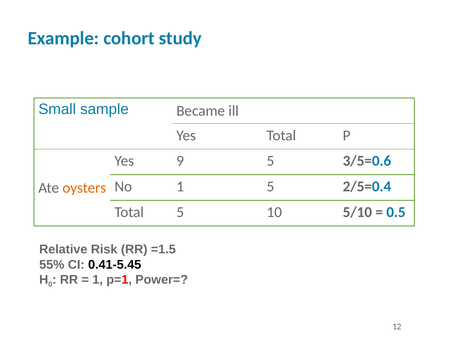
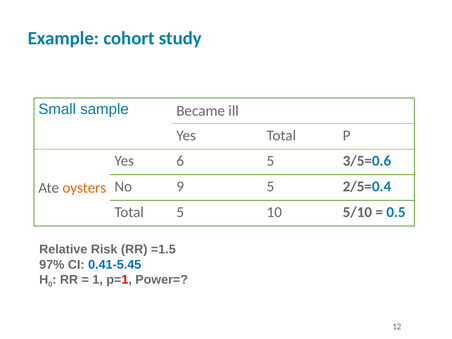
9: 9 -> 6
No 1: 1 -> 9
55%: 55% -> 97%
0.41-5.45 colour: black -> blue
